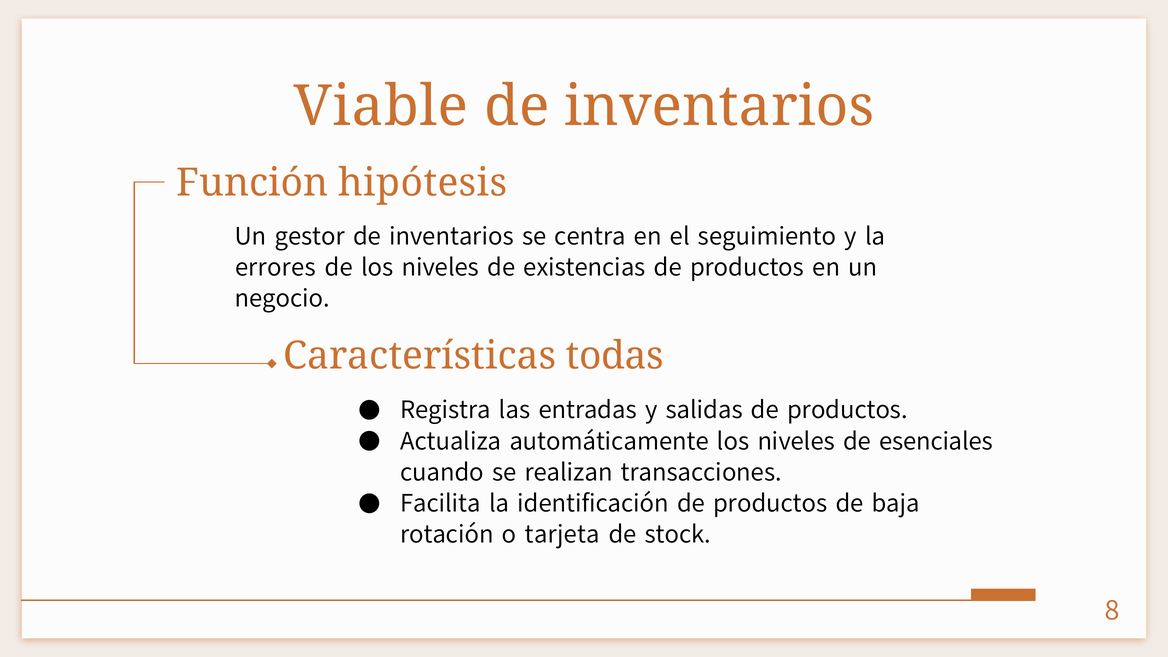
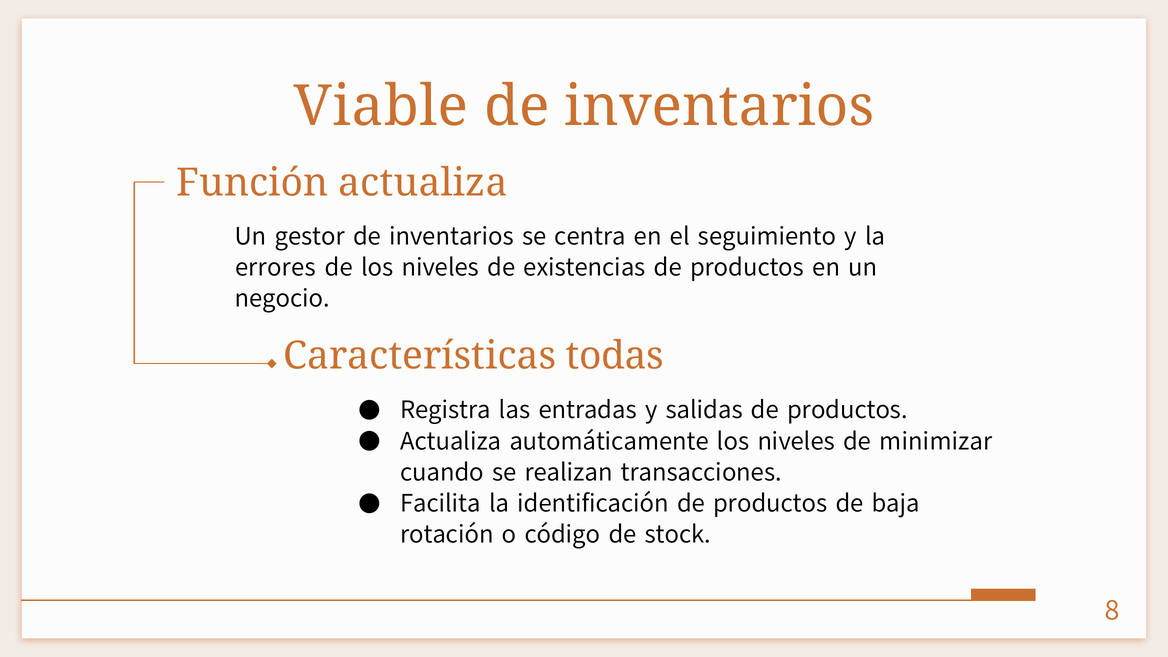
Función hipótesis: hipótesis -> actualiza
esenciales: esenciales -> minimizar
tarjeta: tarjeta -> código
